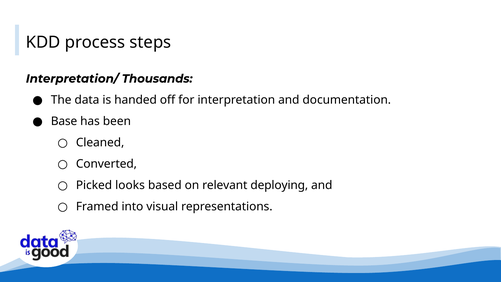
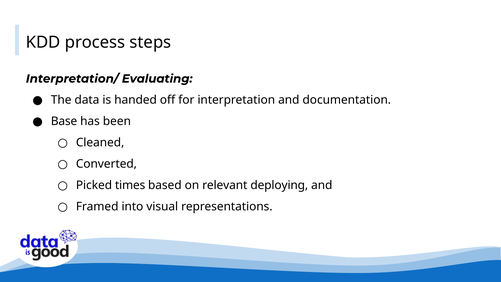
Thousands: Thousands -> Evaluating
looks: looks -> times
